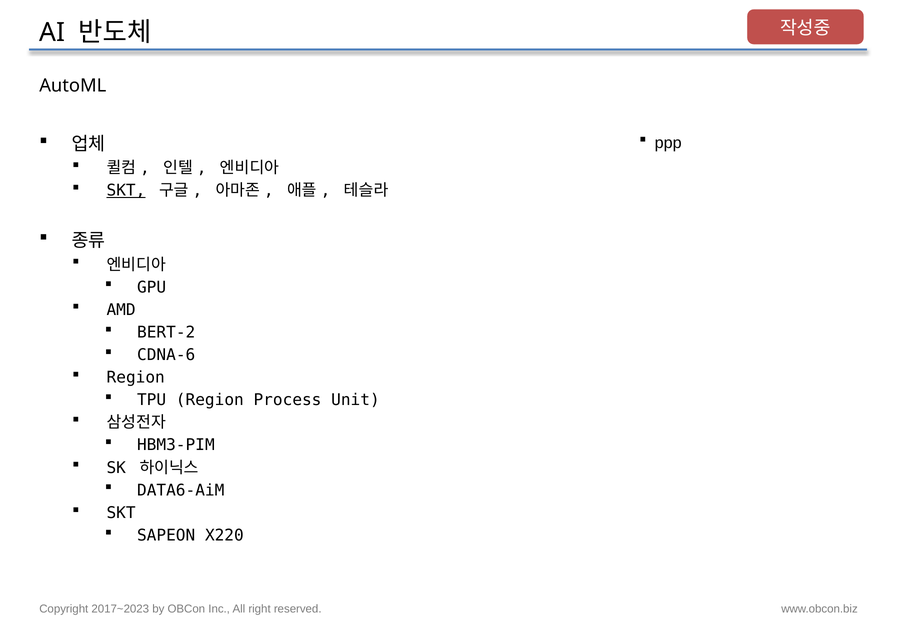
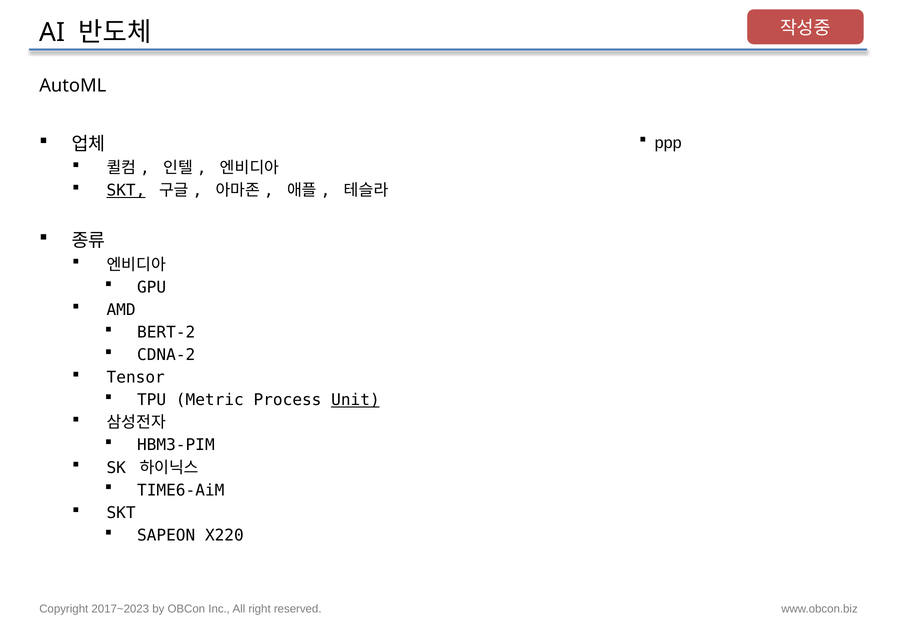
CDNA-6: CDNA-6 -> CDNA-2
Region at (136, 377): Region -> Tensor
TPU Region: Region -> Metric
Unit underline: none -> present
DATA6-AiM: DATA6-AiM -> TIME6-AiM
